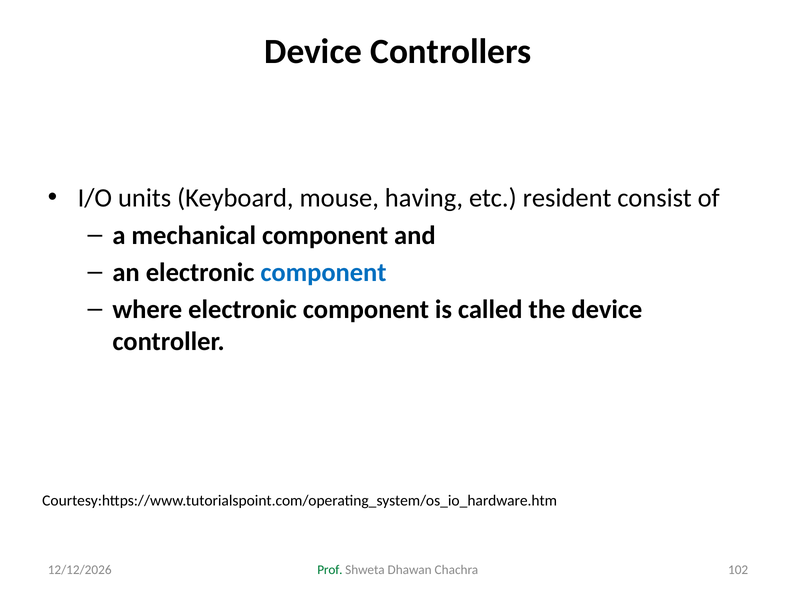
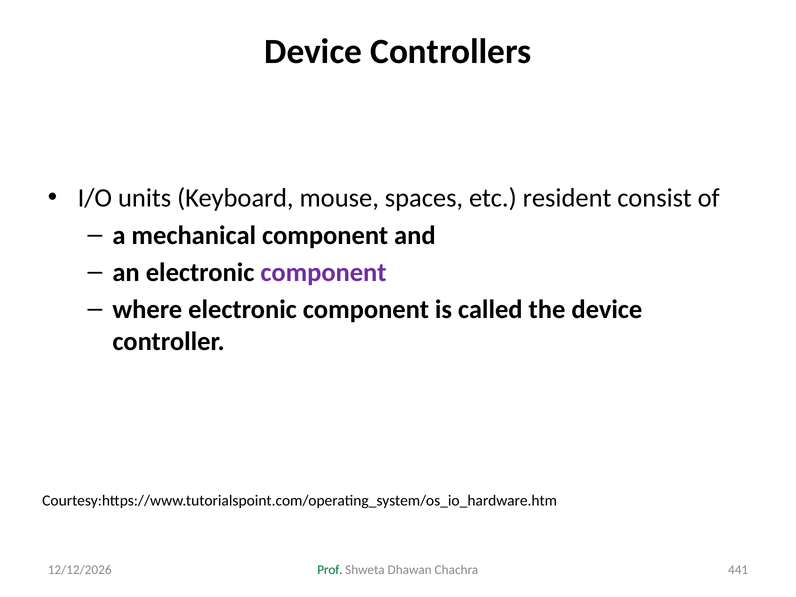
having: having -> spaces
component at (323, 272) colour: blue -> purple
102: 102 -> 441
